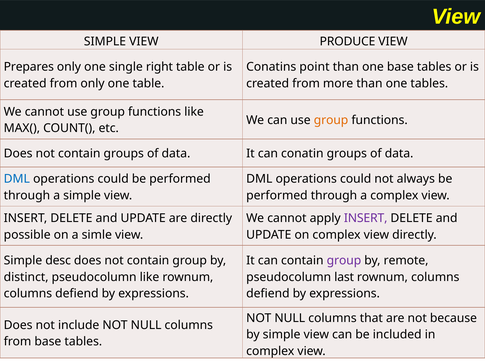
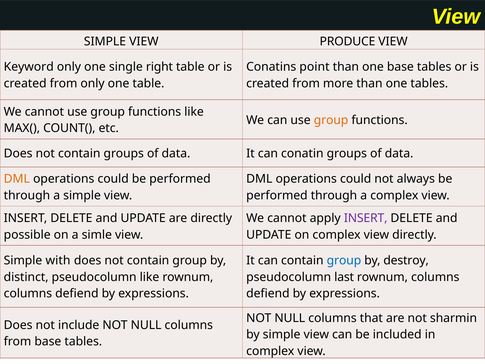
Prepares: Prepares -> Keyword
DML at (17, 179) colour: blue -> orange
desc: desc -> with
group at (344, 260) colour: purple -> blue
remote: remote -> destroy
because: because -> sharmin
